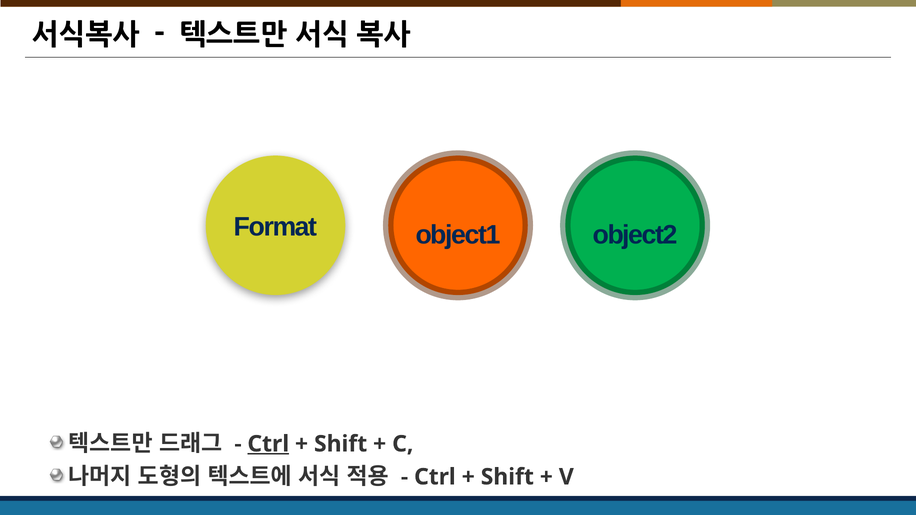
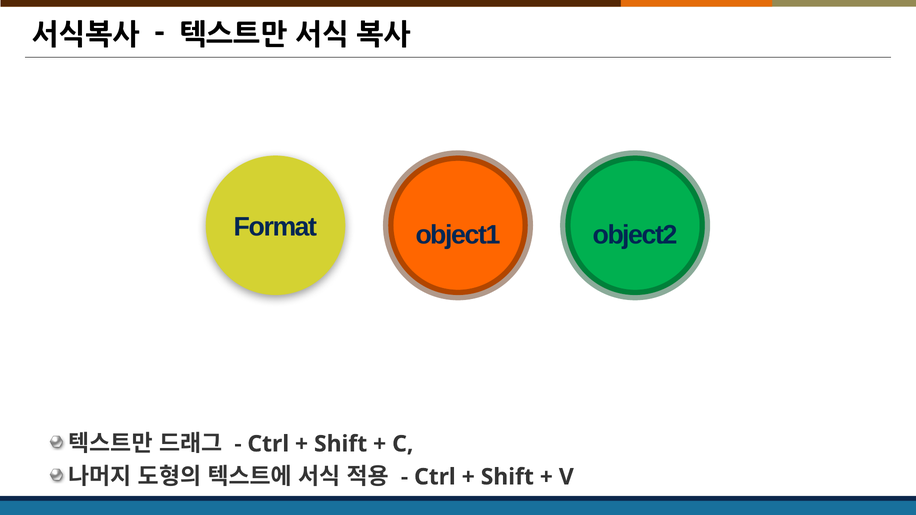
Ctrl at (268, 444) underline: present -> none
